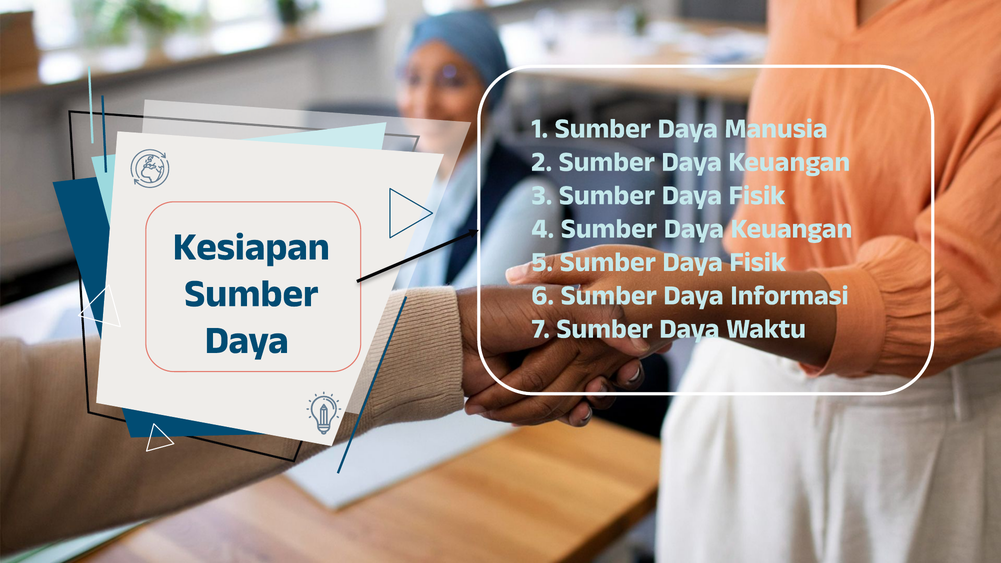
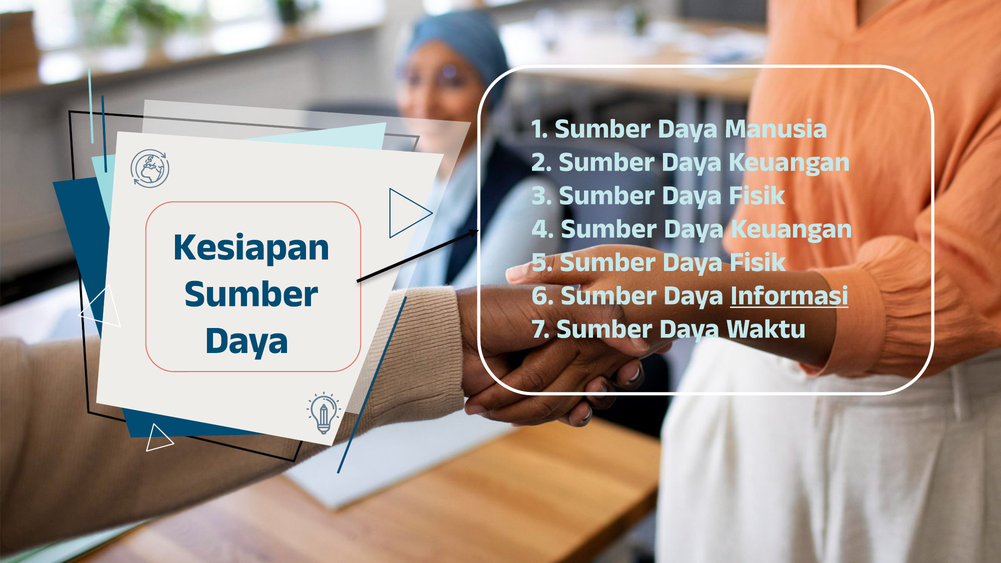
Informasi underline: none -> present
